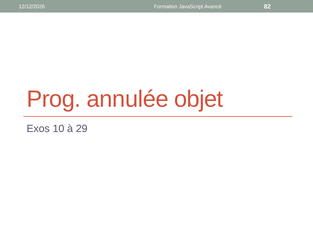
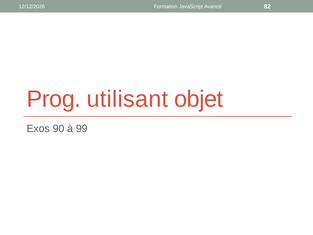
annulée: annulée -> utilisant
10: 10 -> 90
29: 29 -> 99
